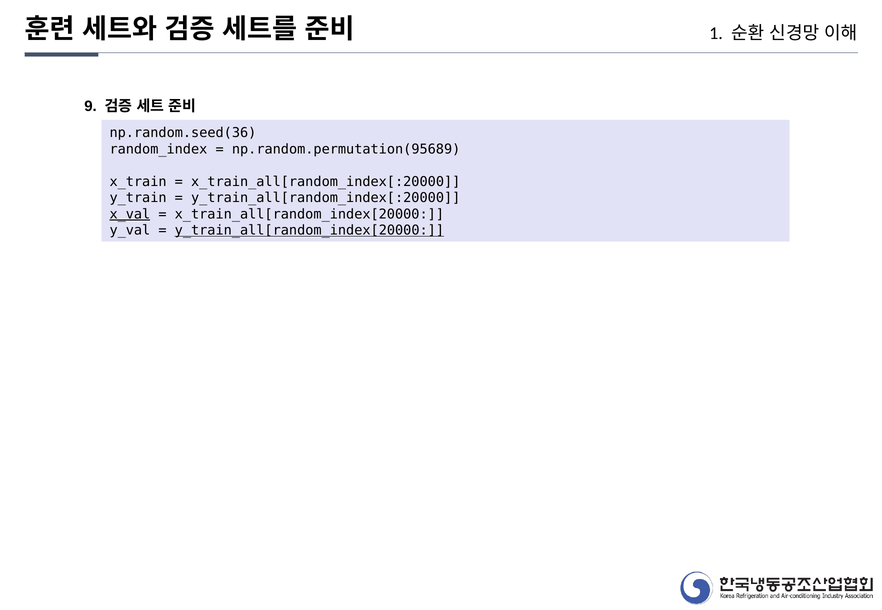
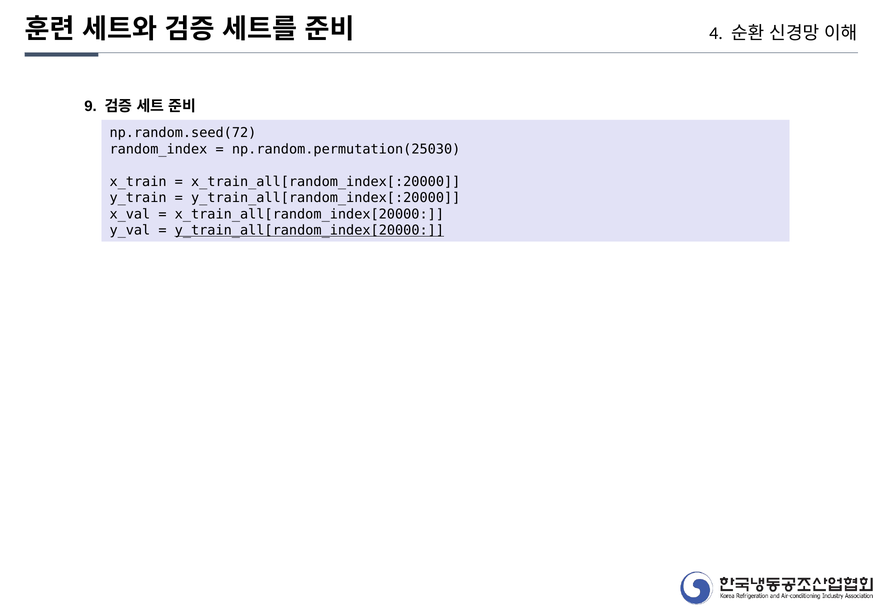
1: 1 -> 4
np.random.seed(36: np.random.seed(36 -> np.random.seed(72
np.random.permutation(95689: np.random.permutation(95689 -> np.random.permutation(25030
x_val underline: present -> none
